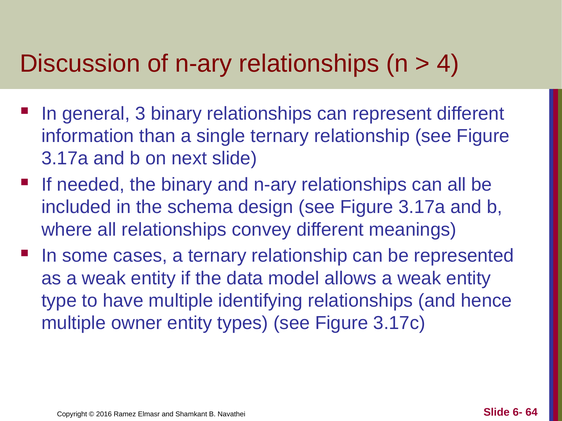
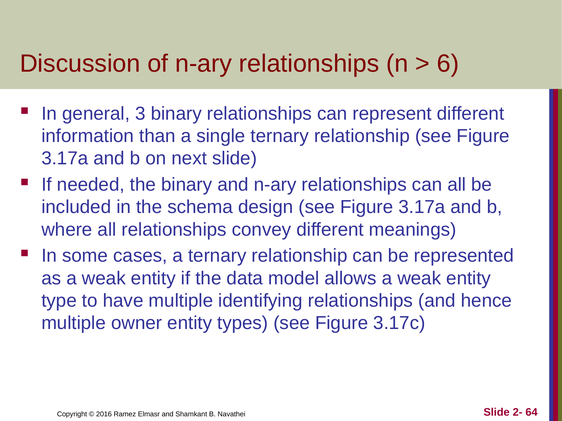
4: 4 -> 6
6-: 6- -> 2-
